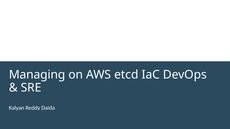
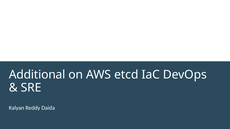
Managing: Managing -> Additional
